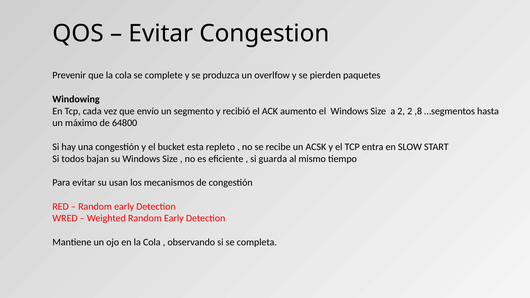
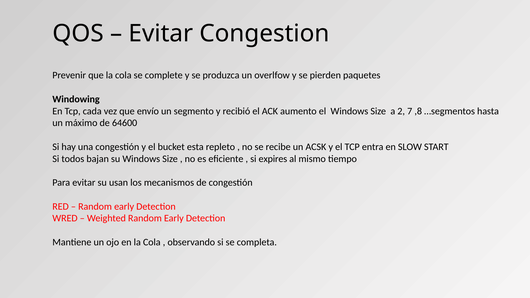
2 2: 2 -> 7
64800: 64800 -> 64600
guarda: guarda -> expires
